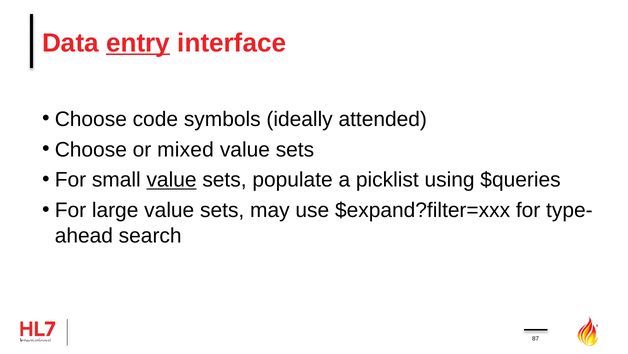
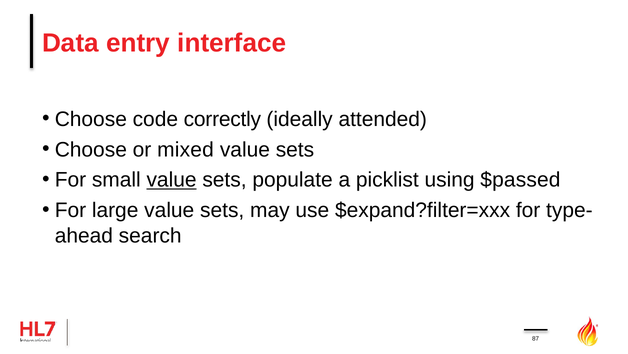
entry underline: present -> none
symbols: symbols -> correctly
$queries: $queries -> $passed
